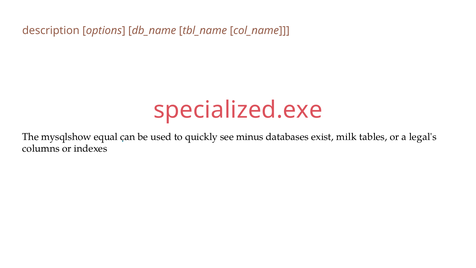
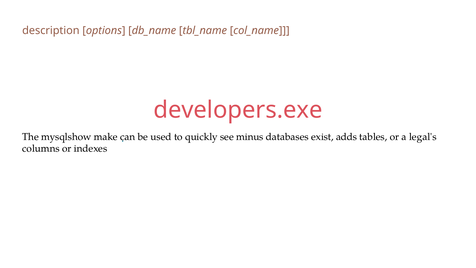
specialized.exe: specialized.exe -> developers.exe
equal: equal -> make
milk: milk -> adds
